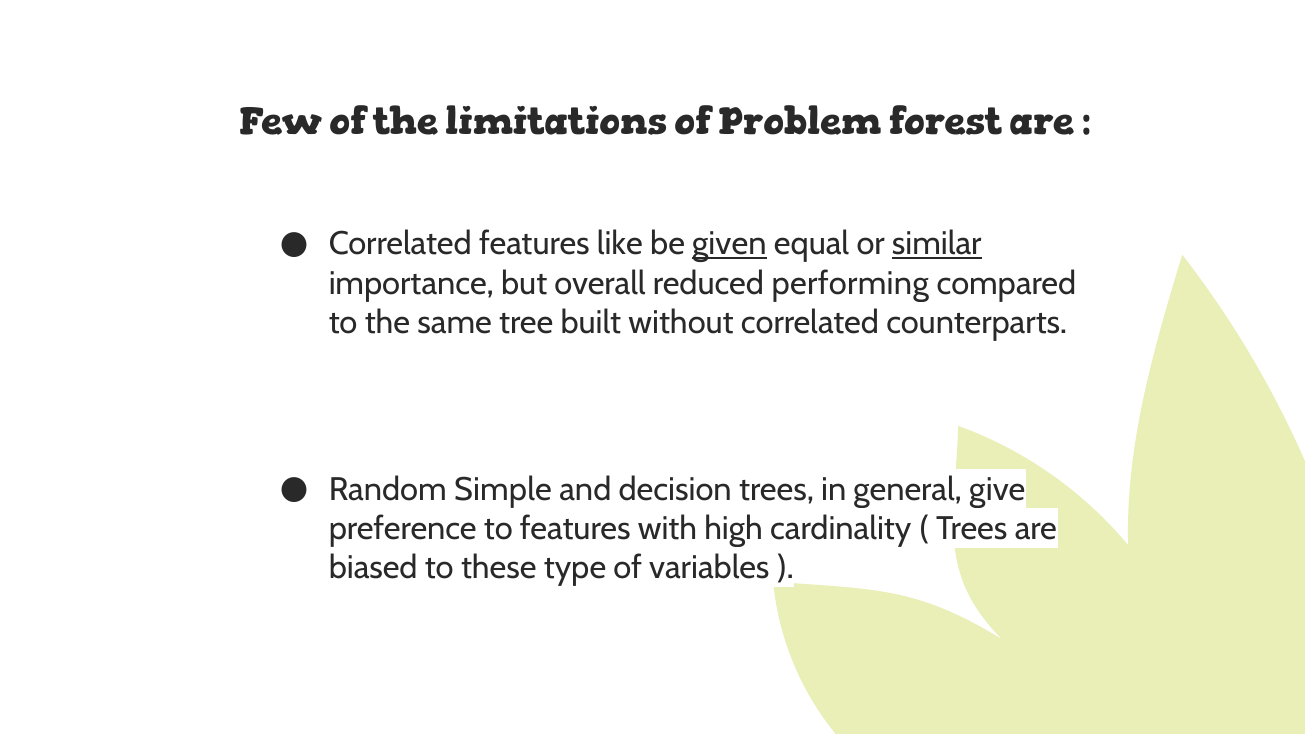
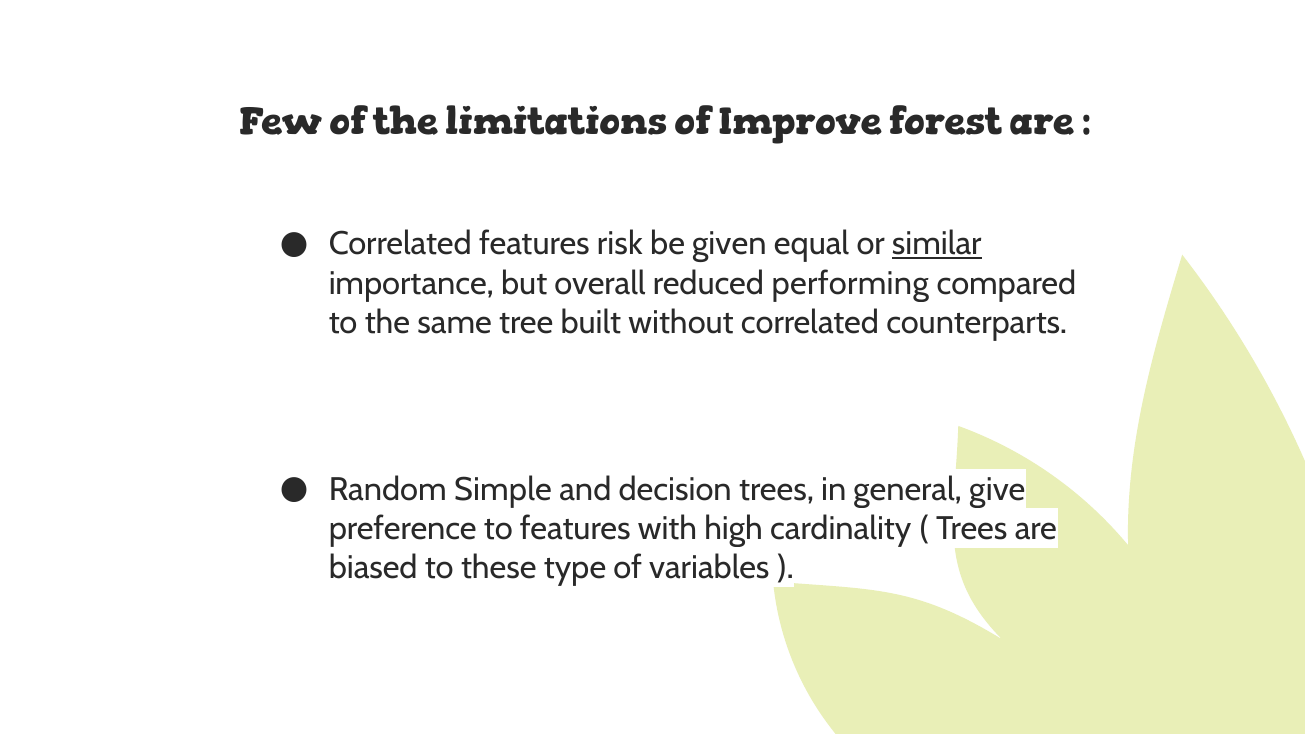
Problem: Problem -> Improve
like: like -> risk
given underline: present -> none
